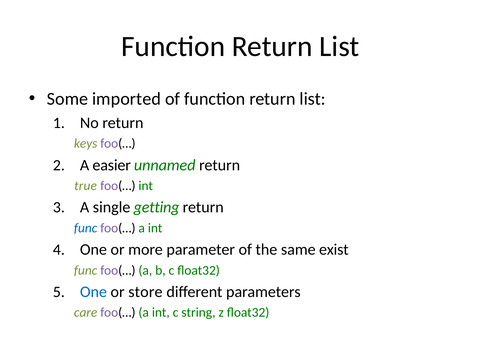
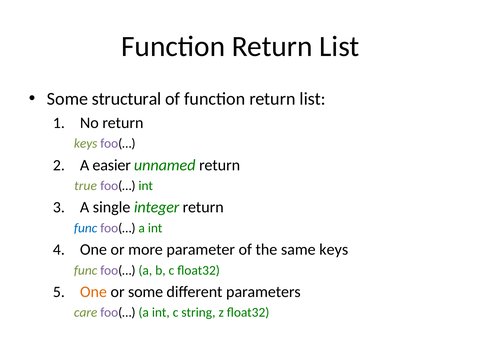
imported: imported -> structural
getting: getting -> integer
same exist: exist -> keys
One at (93, 292) colour: blue -> orange
or store: store -> some
